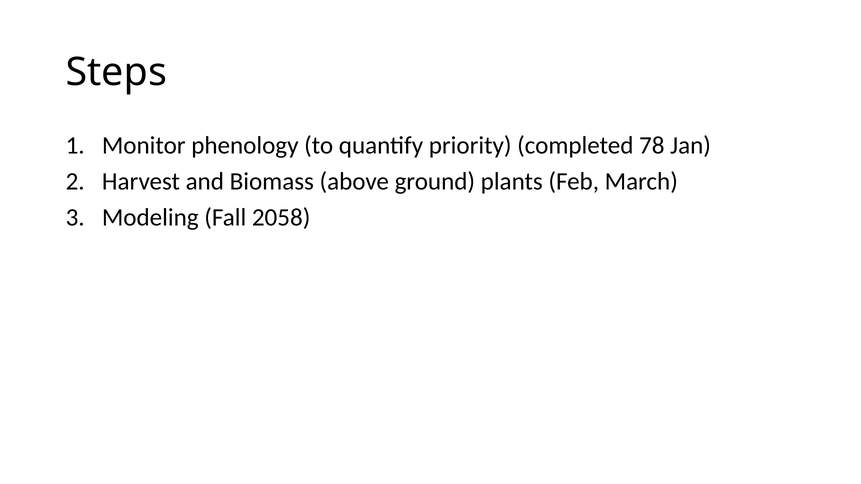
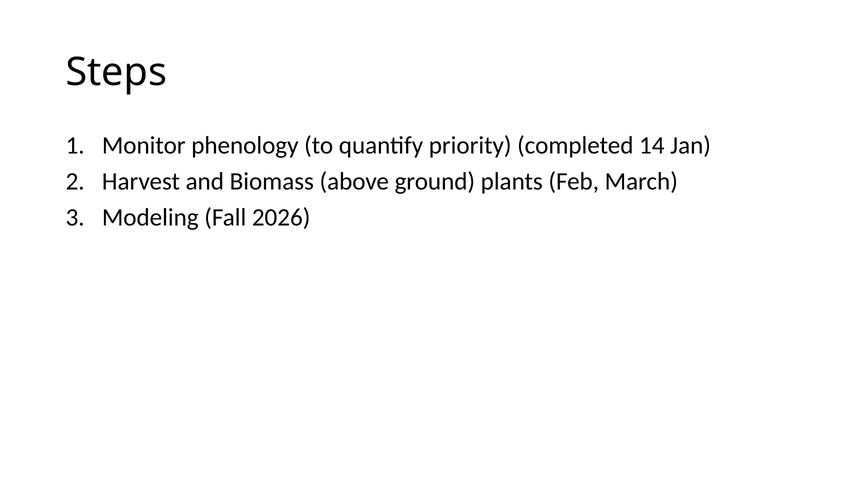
78: 78 -> 14
2058: 2058 -> 2026
